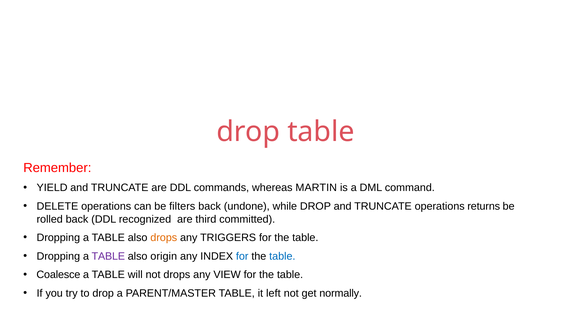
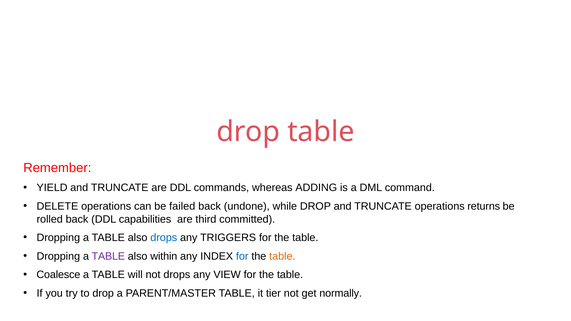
MARTIN: MARTIN -> ADDING
filters: filters -> failed
recognized: recognized -> capabilities
drops at (164, 238) colour: orange -> blue
origin: origin -> within
table at (282, 256) colour: blue -> orange
left: left -> tier
